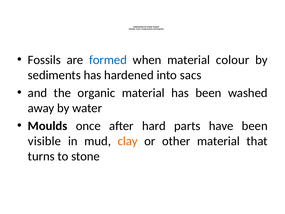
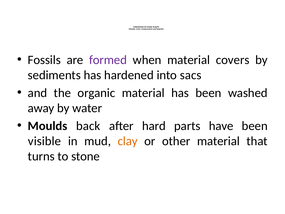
formed colour: blue -> purple
colour: colour -> covers
once: once -> back
